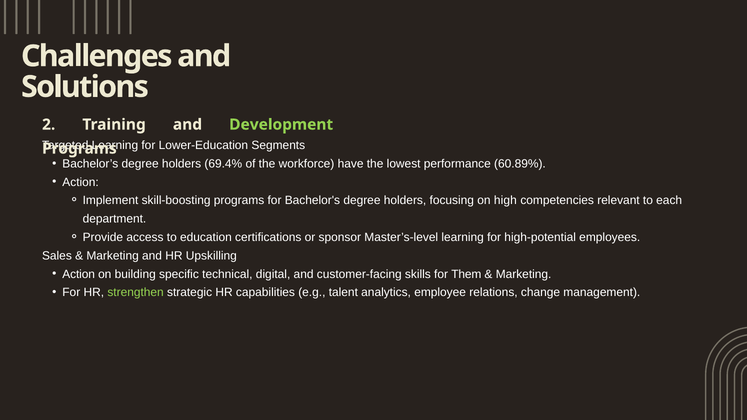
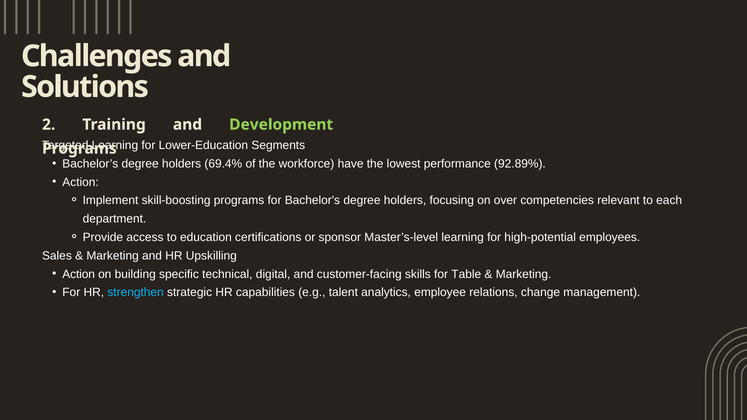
60.89%: 60.89% -> 92.89%
high: high -> over
Them: Them -> Table
strengthen colour: light green -> light blue
